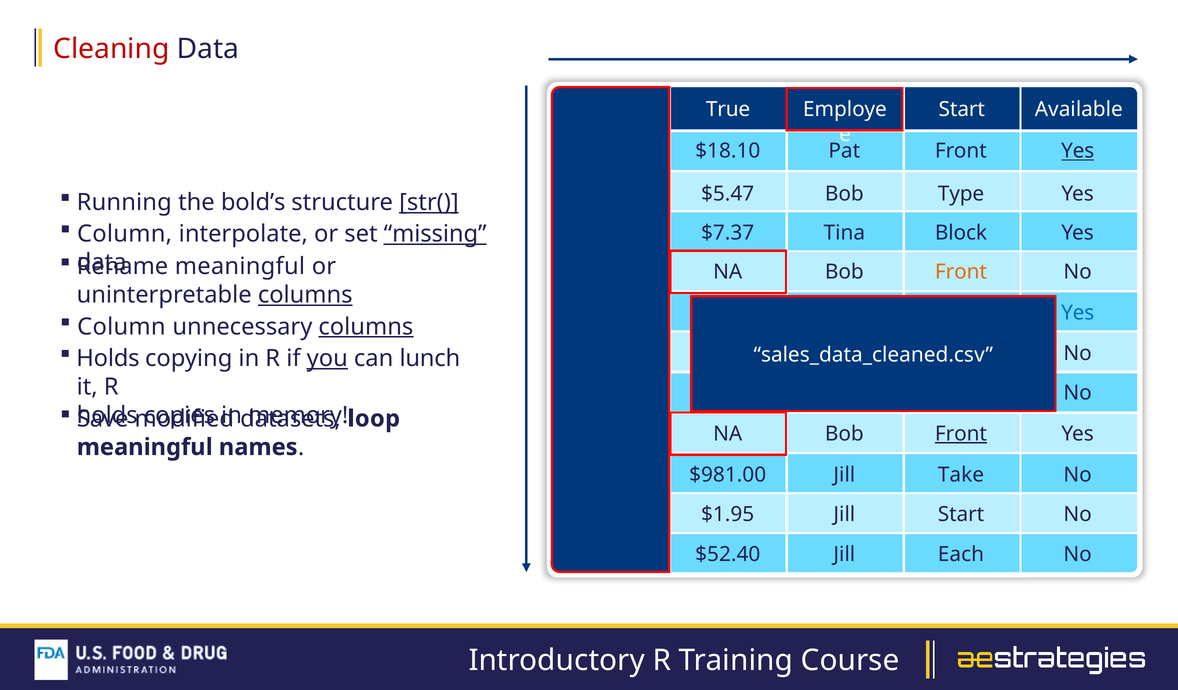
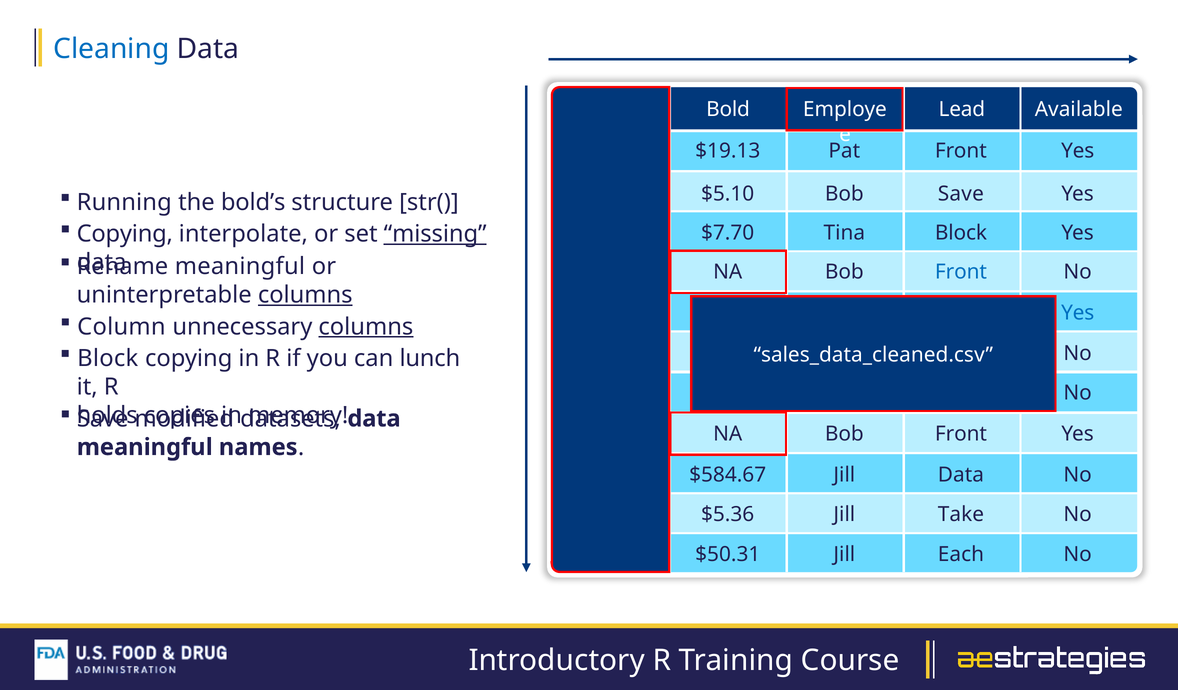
Cleaning colour: red -> blue
True: True -> Bold
Start at (962, 109): Start -> Lead
$18.10: $18.10 -> $19.13
Yes at (1078, 151) underline: present -> none
$5.47: $5.47 -> $5.10
Bob Type: Type -> Save
str( underline: present -> none
Column at (125, 234): Column -> Copying
$7.37: $7.37 -> $7.70
Front at (961, 272) colour: orange -> blue
Holds at (108, 359): Holds -> Block
you underline: present -> none
loop at (374, 419): loop -> data
Front at (961, 434) underline: present -> none
$981.00: $981.00 -> $584.67
Jill Take: Take -> Data
$1.95: $1.95 -> $5.36
Jill Start: Start -> Take
$52.40: $52.40 -> $50.31
